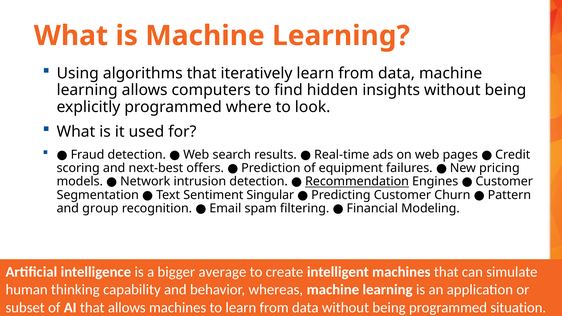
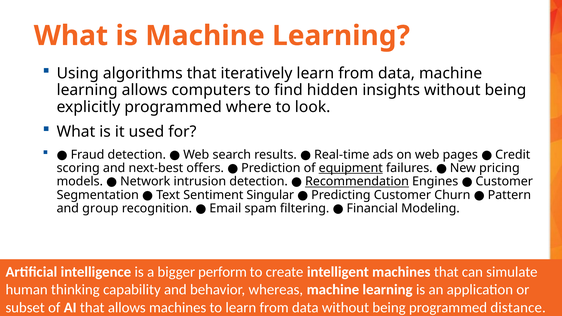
equipment underline: none -> present
average: average -> perform
situation: situation -> distance
